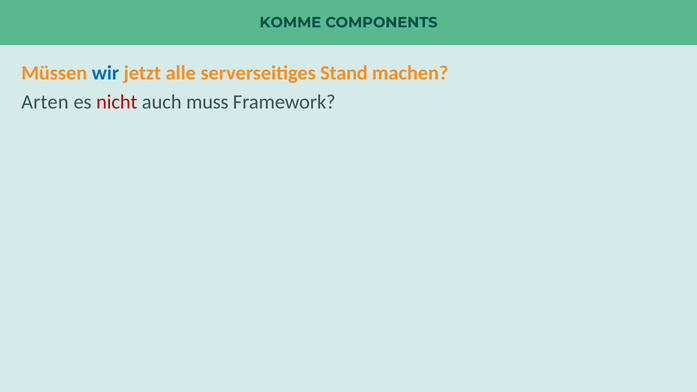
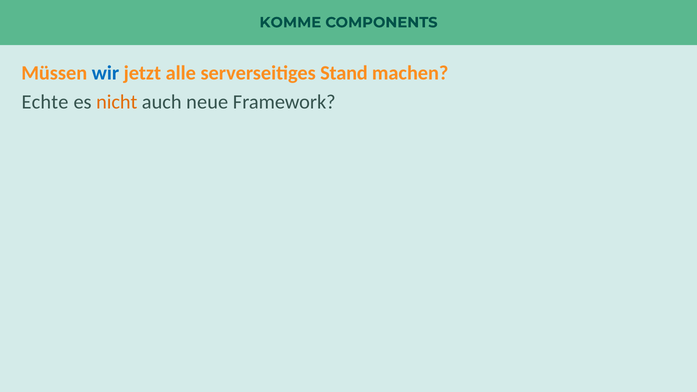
Arten: Arten -> Echte
nicht colour: red -> orange
muss: muss -> neue
